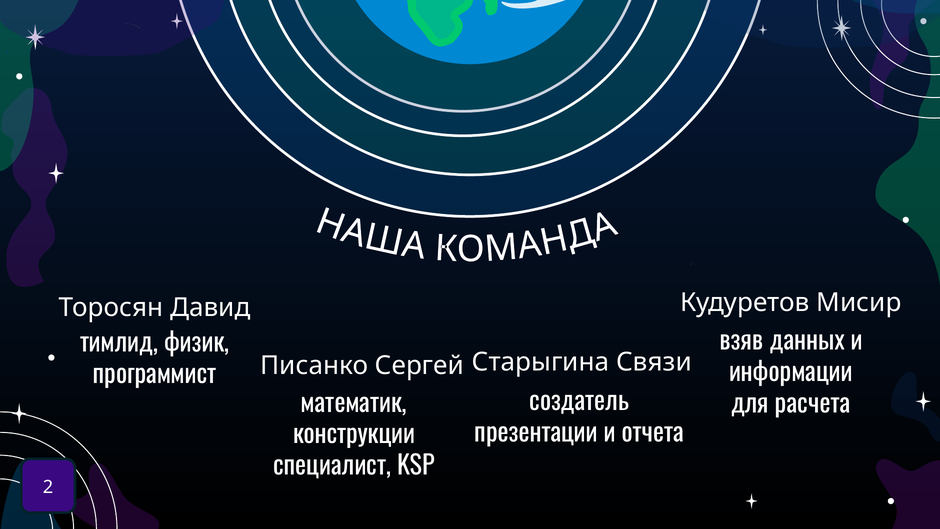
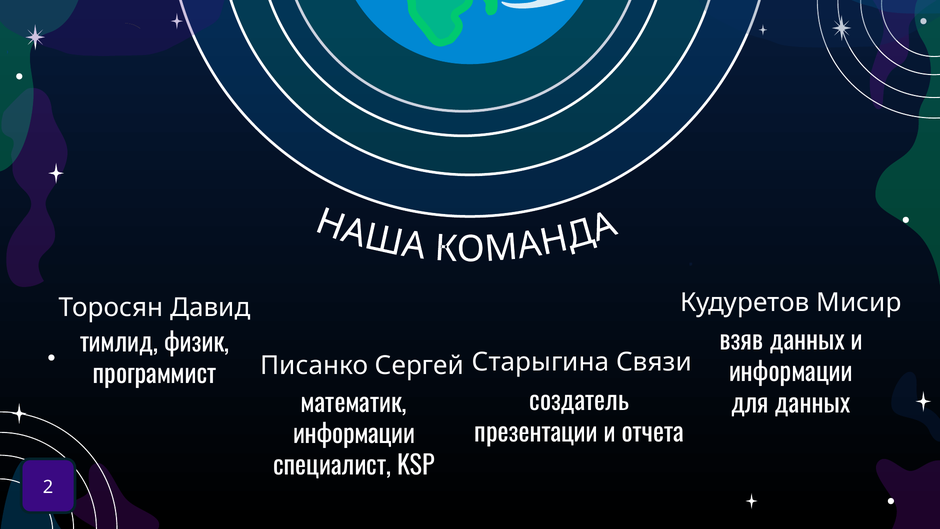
для расчета: расчета -> данных
конструкции at (354, 435): конструкции -> информации
